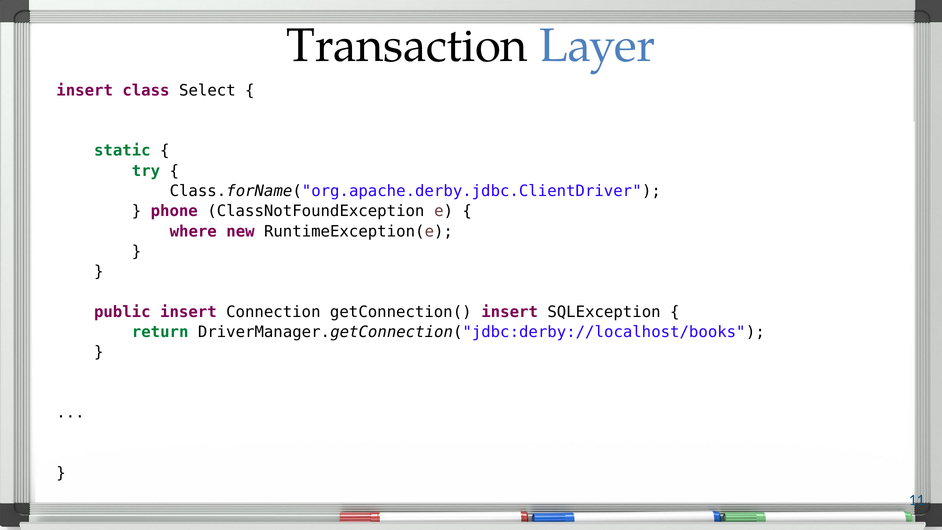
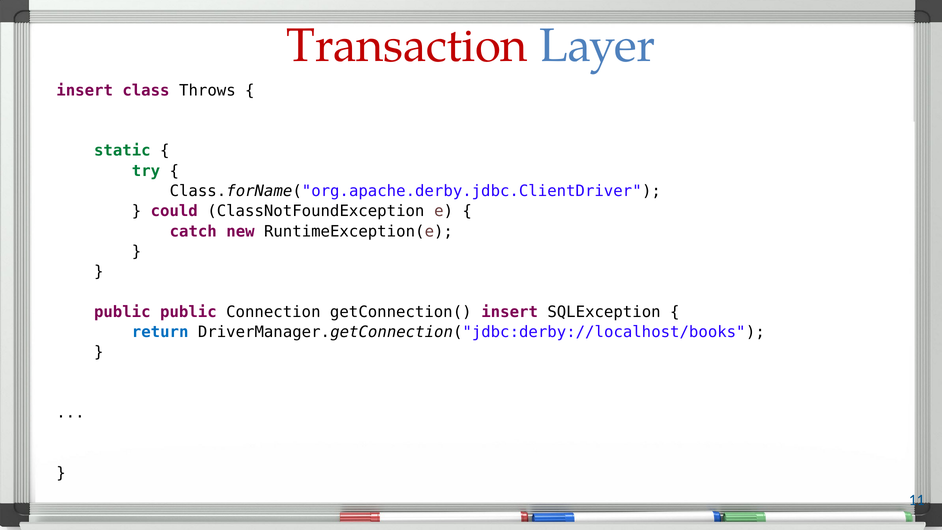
Transaction colour: black -> red
Select: Select -> Throws
phone: phone -> could
where: where -> catch
public insert: insert -> public
return colour: green -> blue
